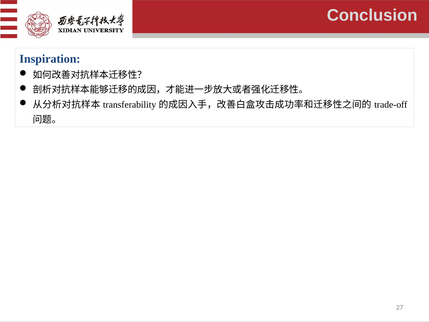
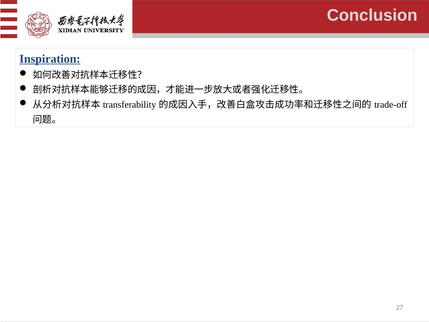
Inspiration underline: none -> present
